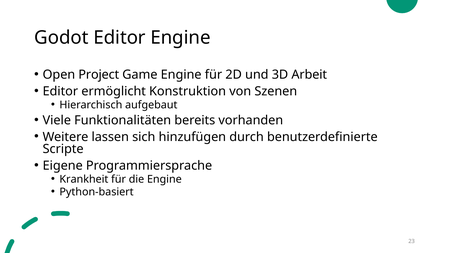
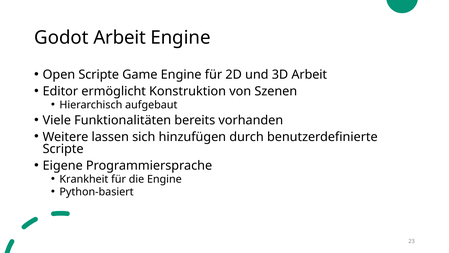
Godot Editor: Editor -> Arbeit
Open Project: Project -> Scripte
